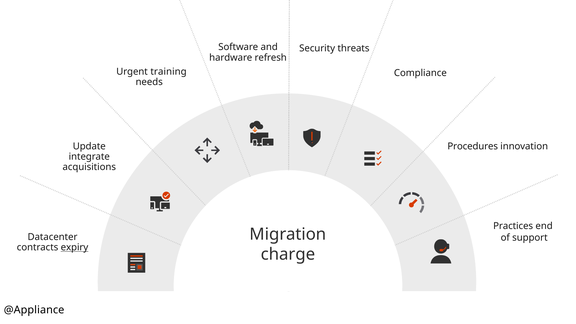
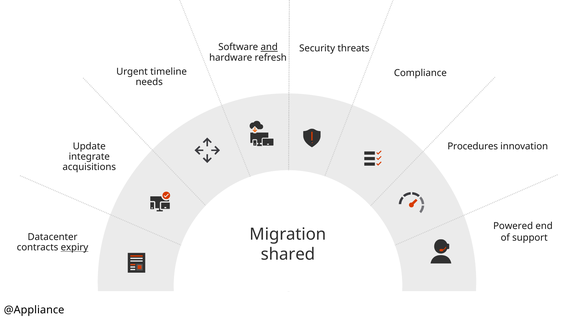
and underline: none -> present
training: training -> timeline
Practices: Practices -> Powered
charge: charge -> shared
